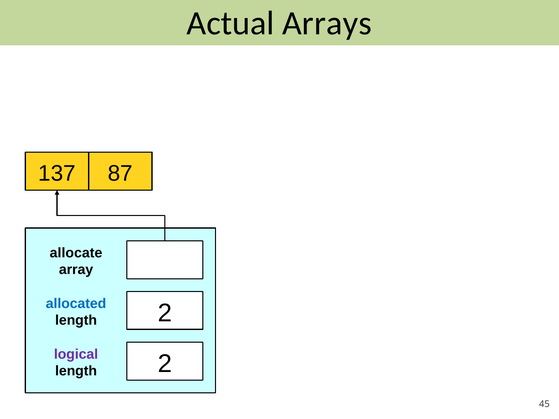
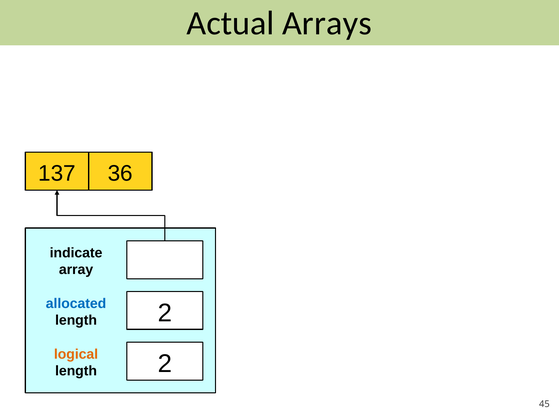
87: 87 -> 36
allocate: allocate -> indicate
logical colour: purple -> orange
